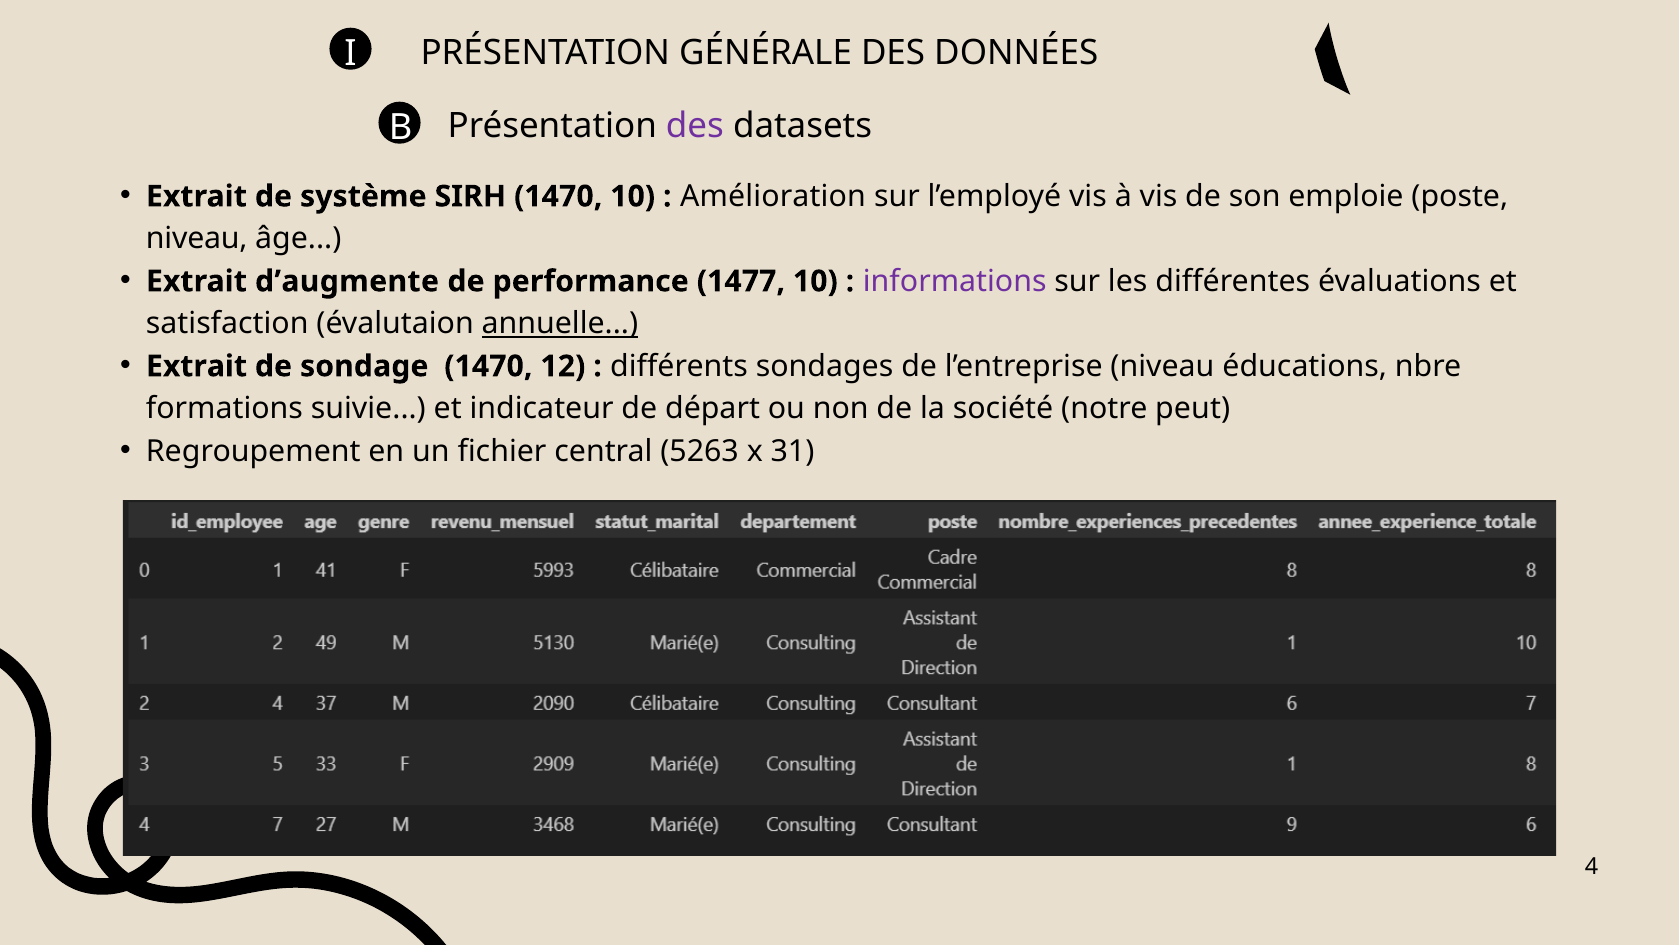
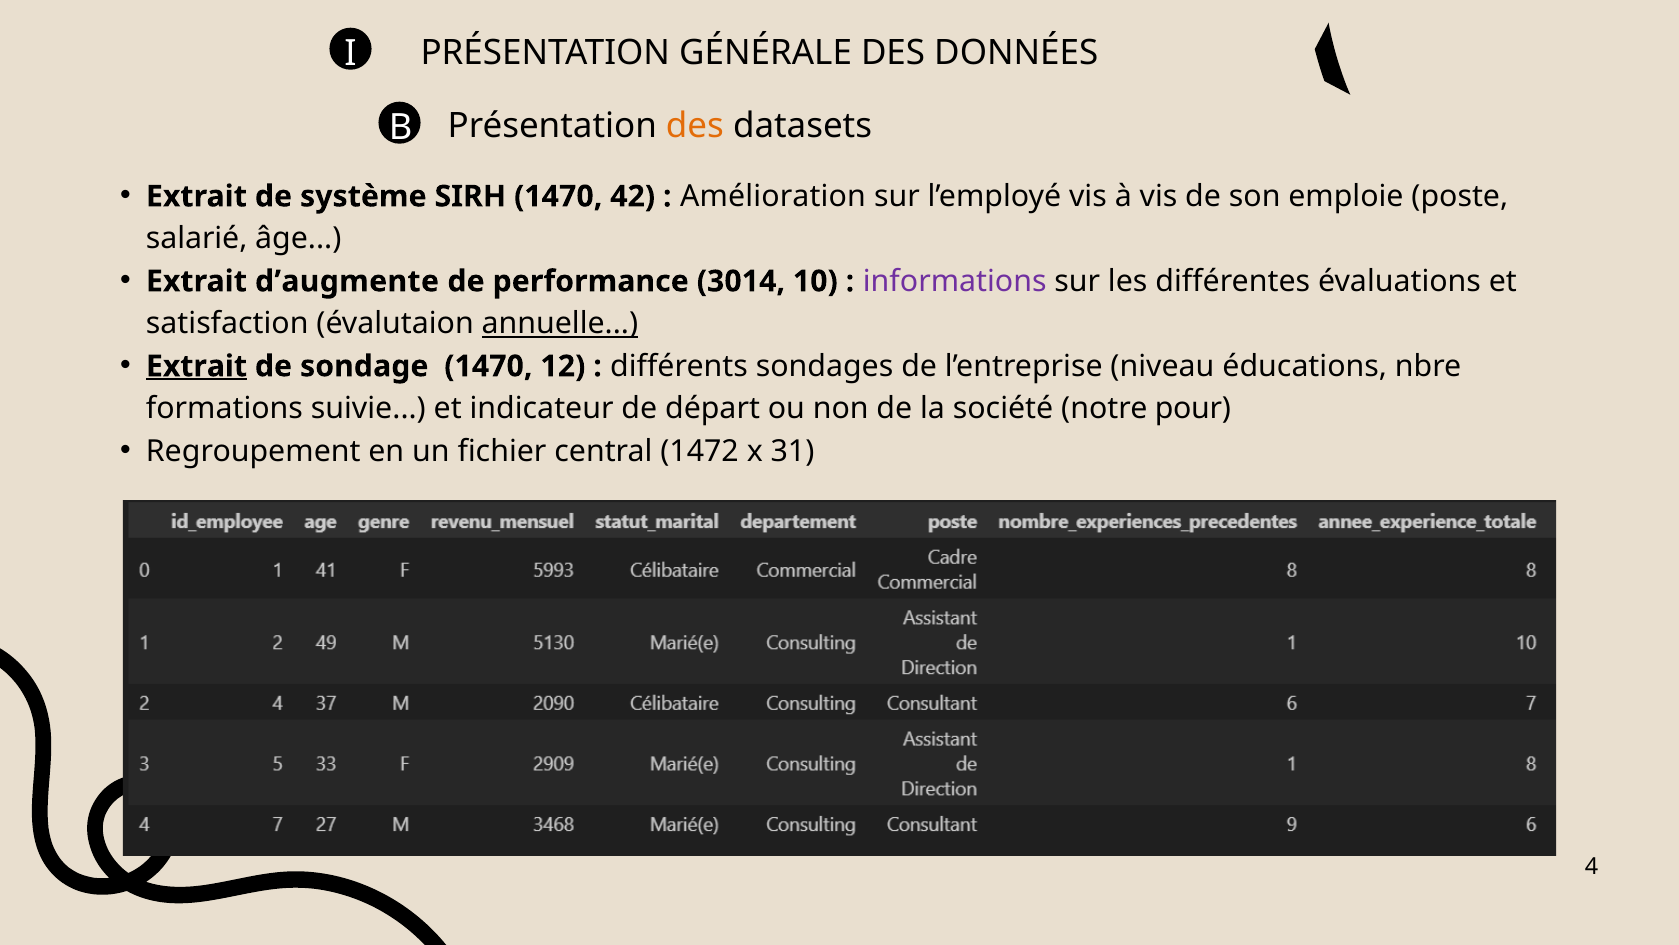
des at (695, 126) colour: purple -> orange
1470 10: 10 -> 42
niveau at (197, 239): niveau -> salarié
1477: 1477 -> 3014
Extrait at (196, 366) underline: none -> present
peut: peut -> pour
5263: 5263 -> 1472
